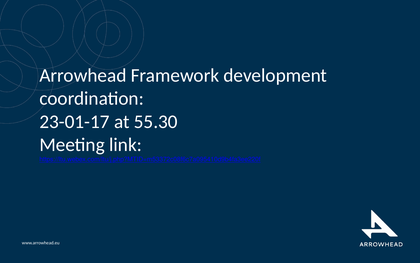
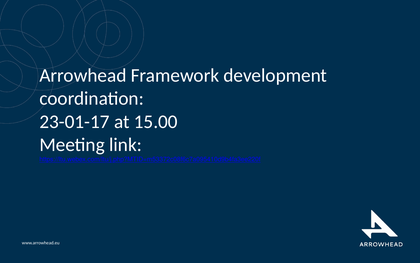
55.30: 55.30 -> 15.00
